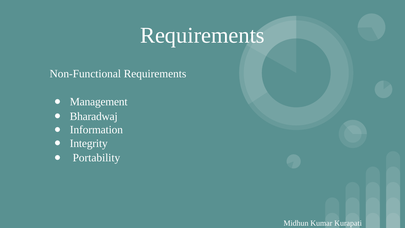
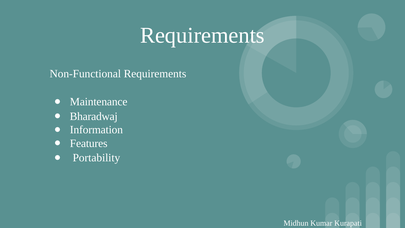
Management: Management -> Maintenance
Integrity: Integrity -> Features
